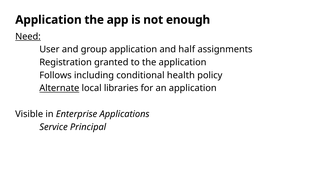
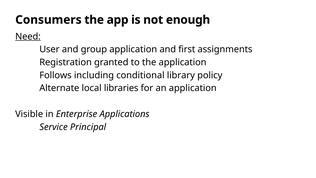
Application at (48, 20): Application -> Consumers
half: half -> first
health: health -> library
Alternate underline: present -> none
